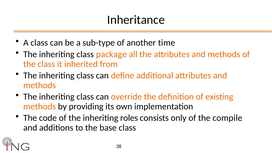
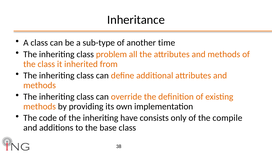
package: package -> problem
roles: roles -> have
